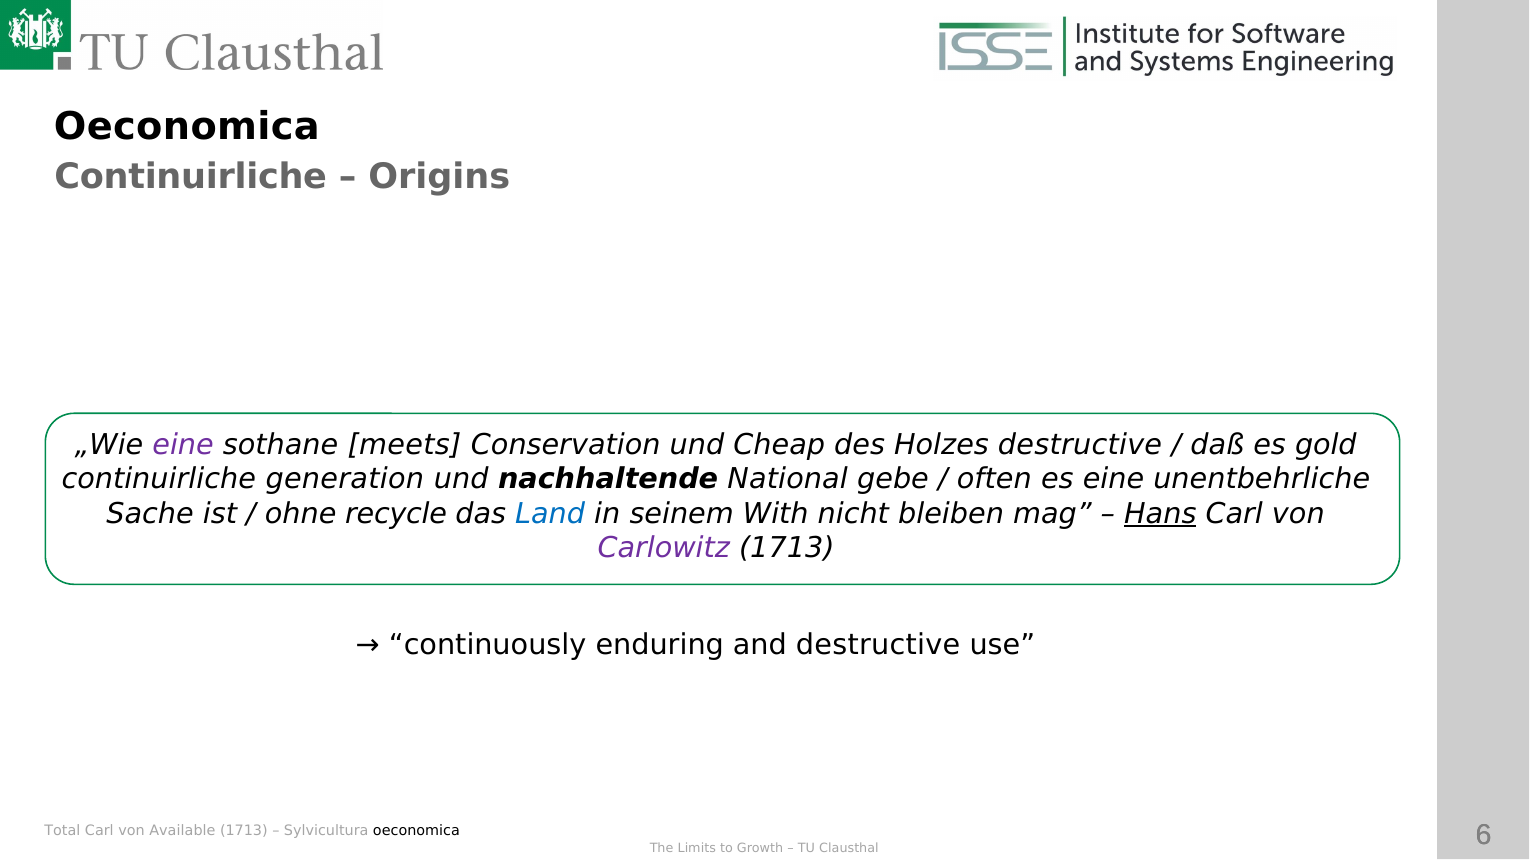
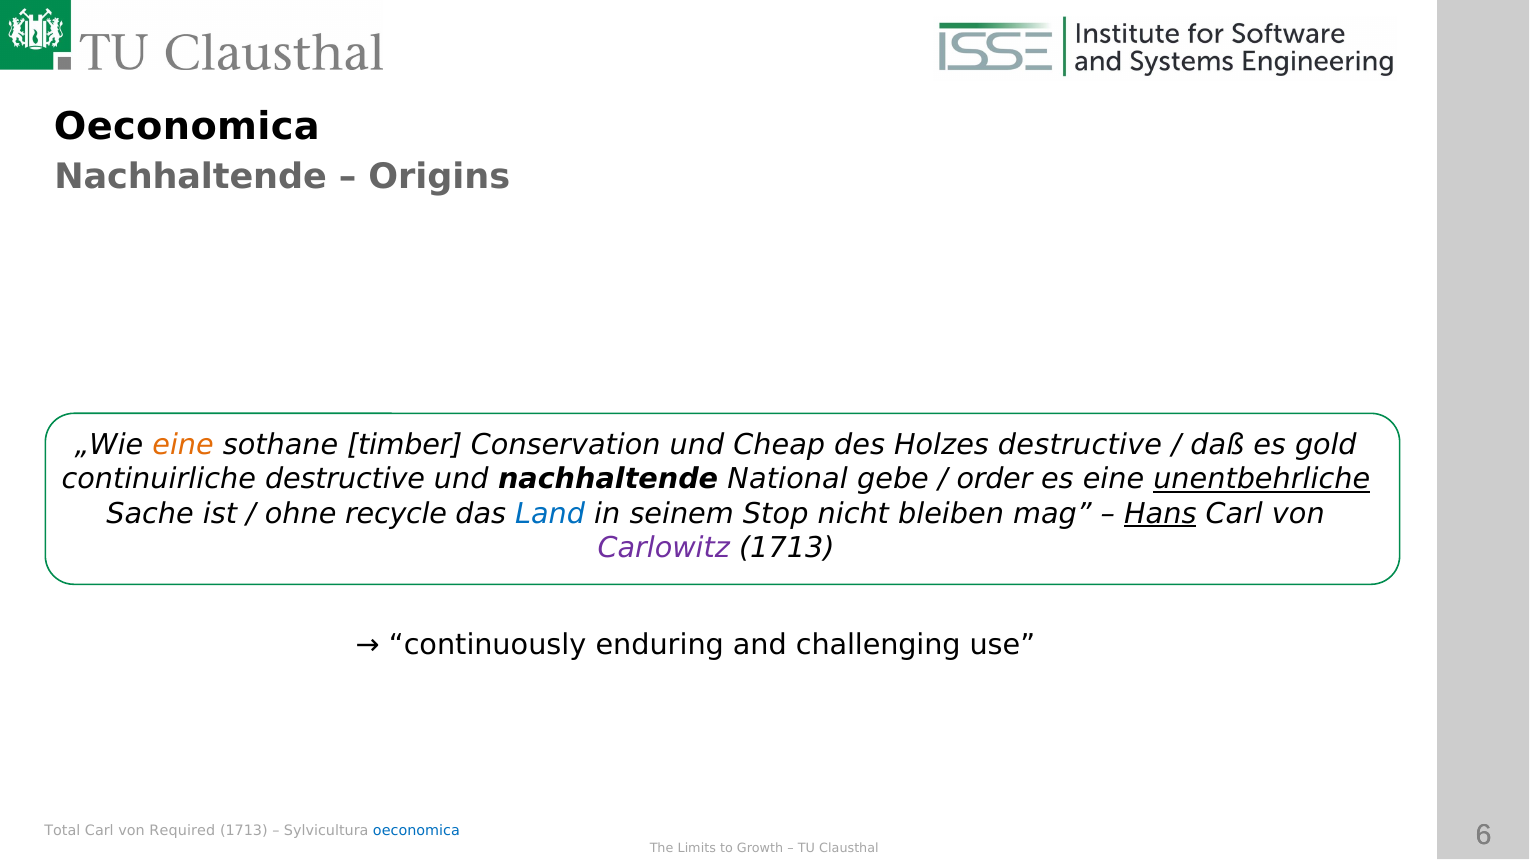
Continuirliche at (191, 177): Continuirliche -> Nachhaltende
eine at (183, 445) colour: purple -> orange
meets: meets -> timber
continuirliche generation: generation -> destructive
often: often -> order
unentbehrliche underline: none -> present
With: With -> Stop
and destructive: destructive -> challenging
Available: Available -> Required
oeconomica at (416, 830) colour: black -> blue
